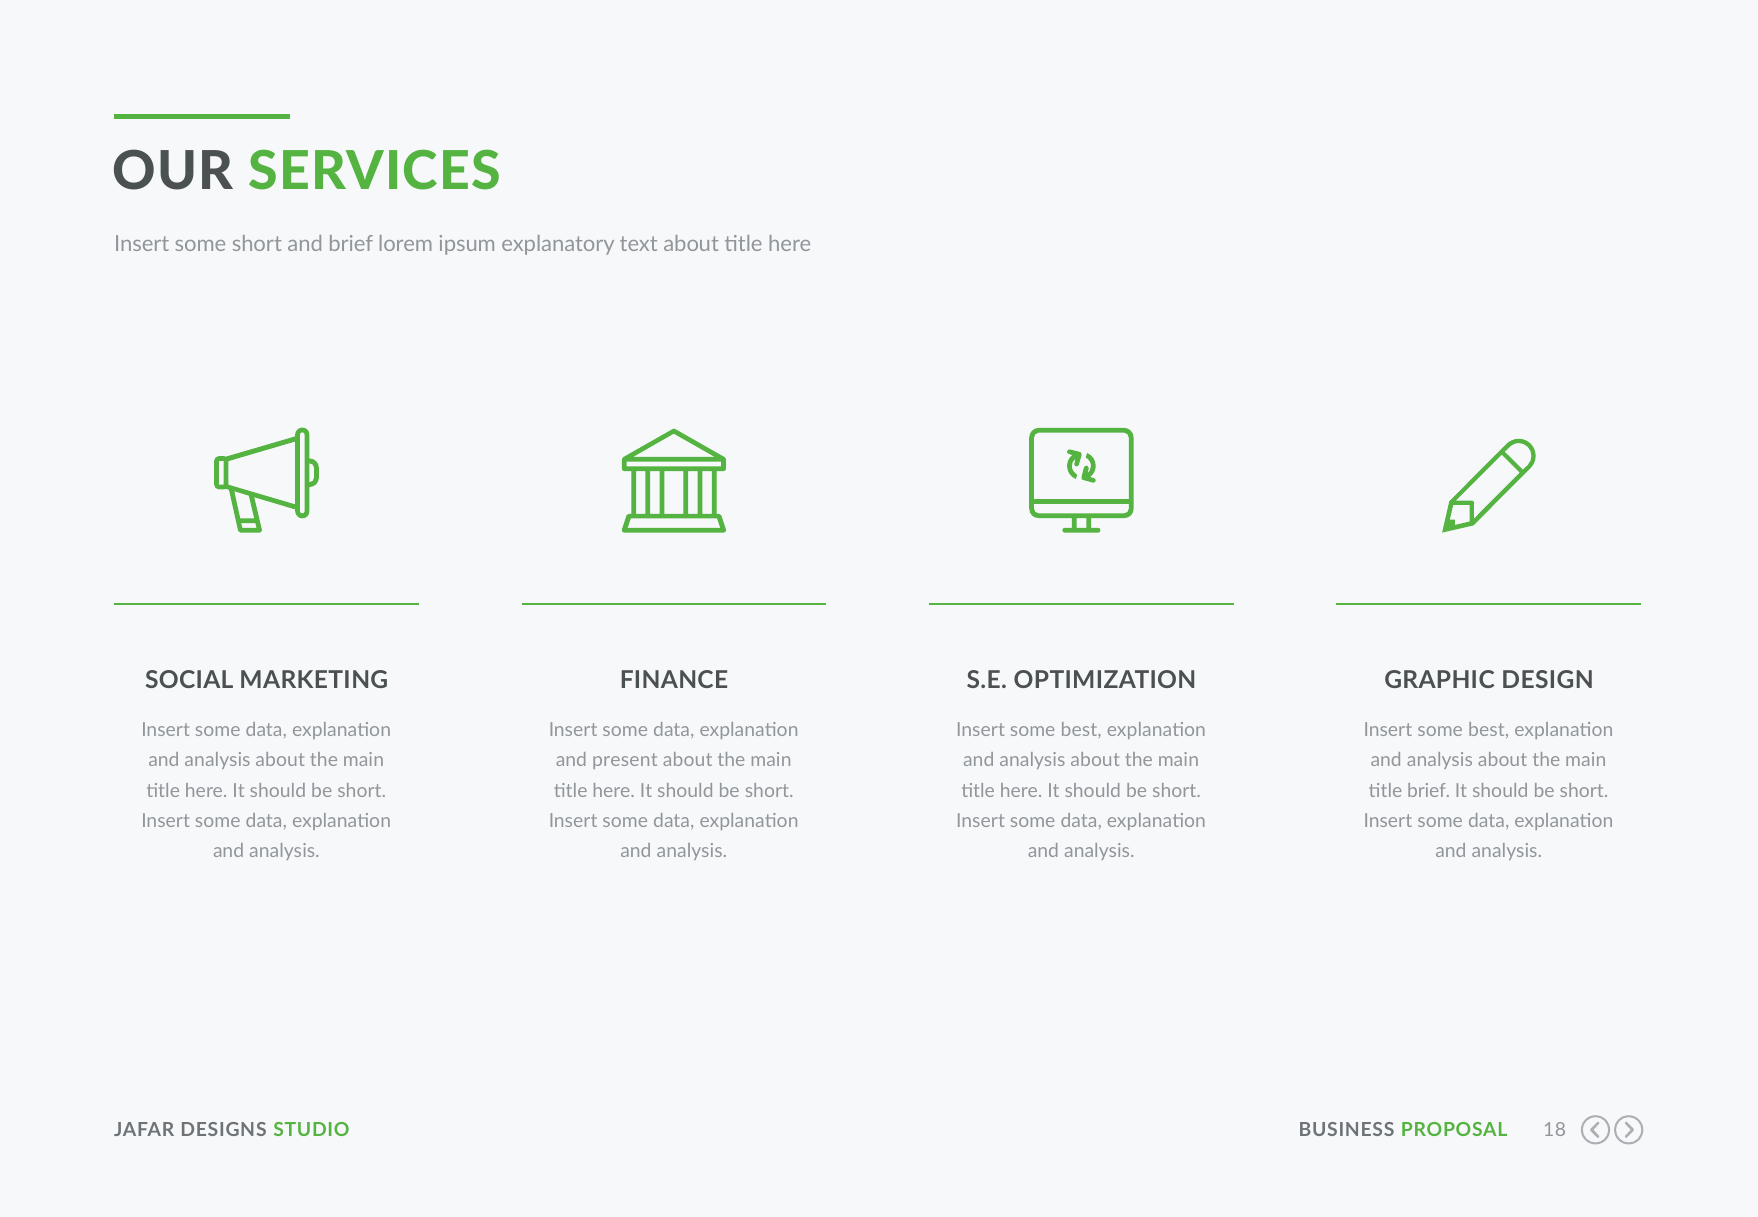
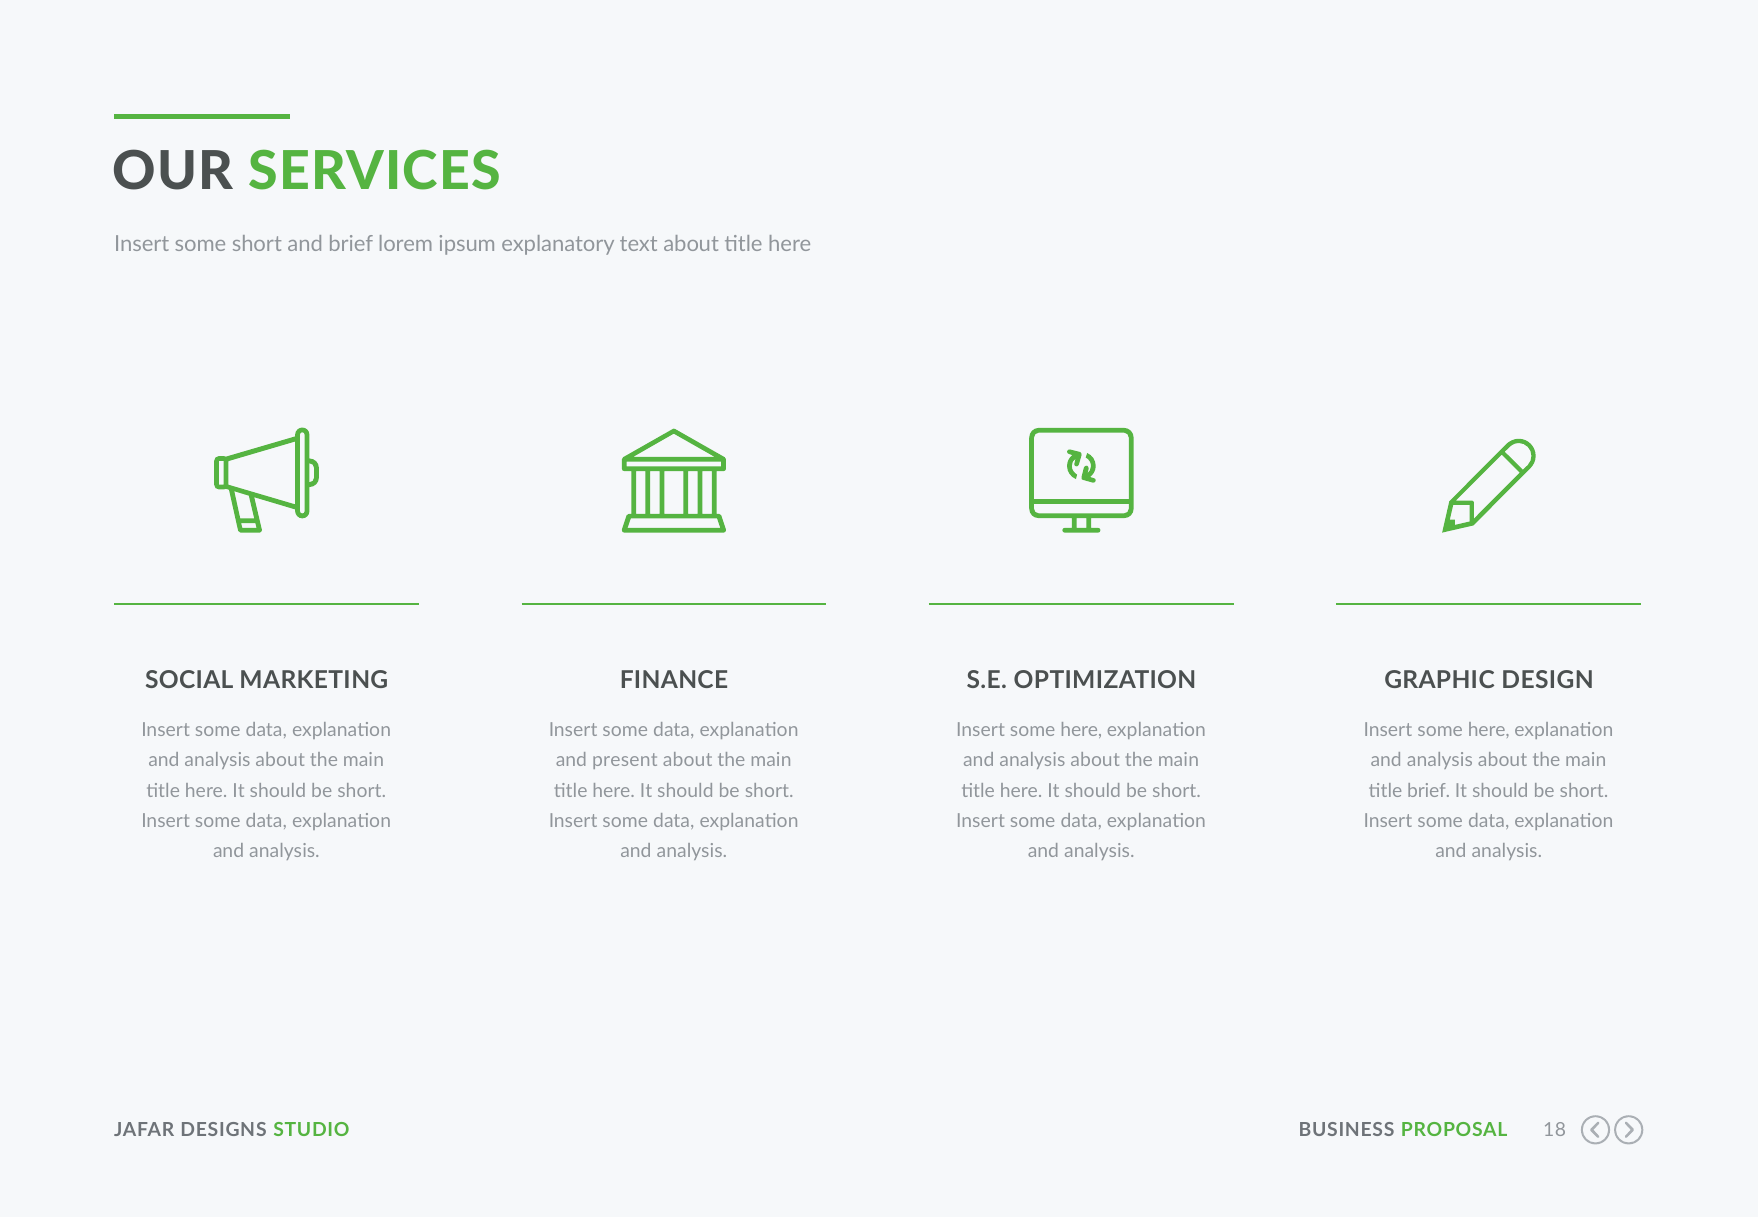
best at (1081, 730): best -> here
best at (1489, 730): best -> here
